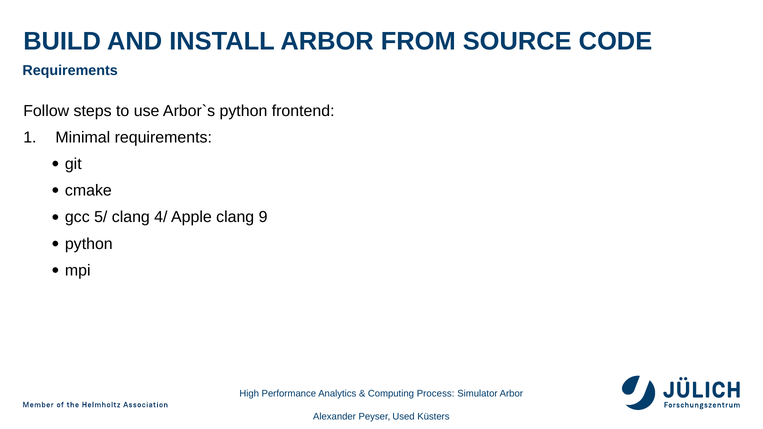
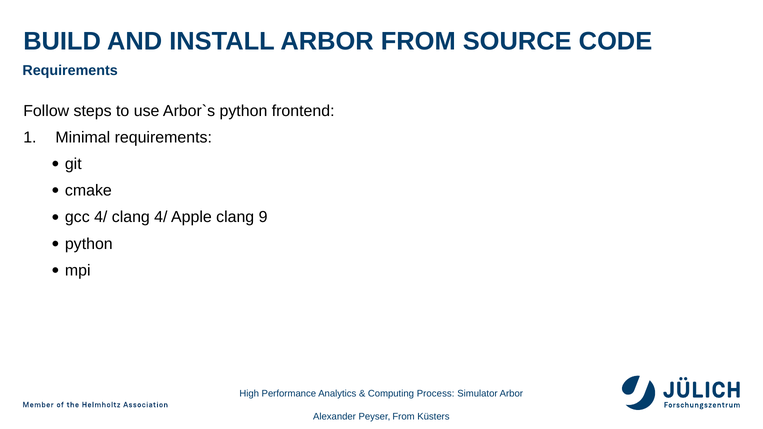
gcc 5/: 5/ -> 4/
Peyser Used: Used -> From
